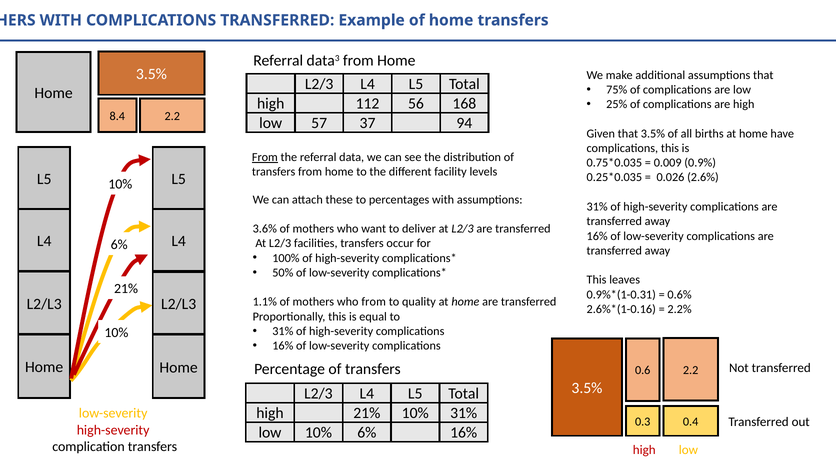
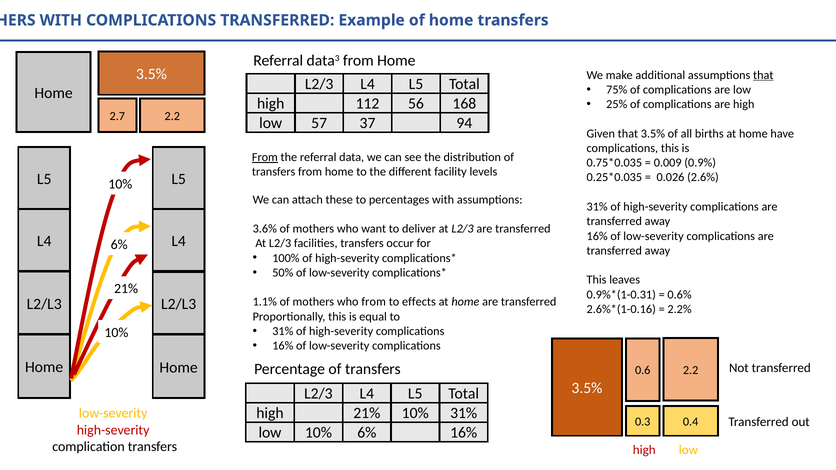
that at (763, 75) underline: none -> present
8.4: 8.4 -> 2.7
quality: quality -> effects
